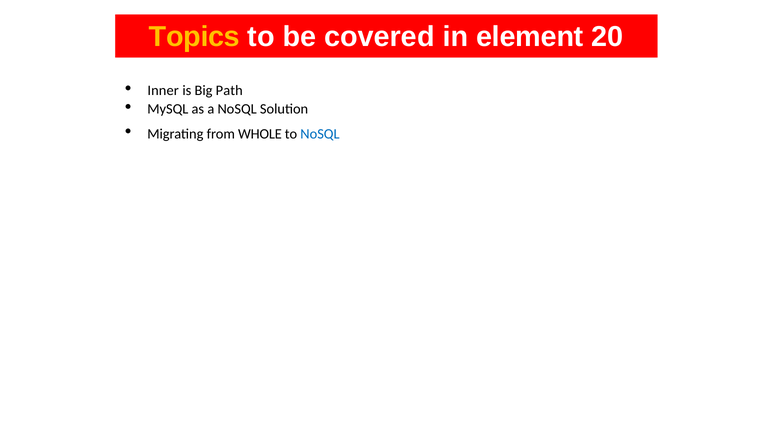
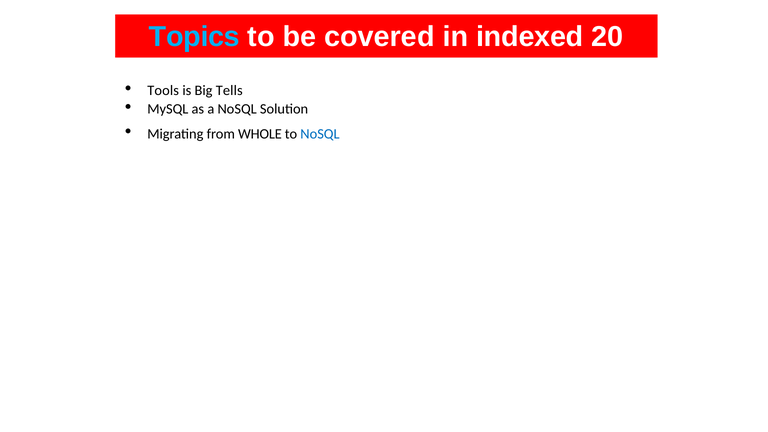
Topics colour: yellow -> light blue
element: element -> indexed
Inner: Inner -> Tools
Path: Path -> Tells
